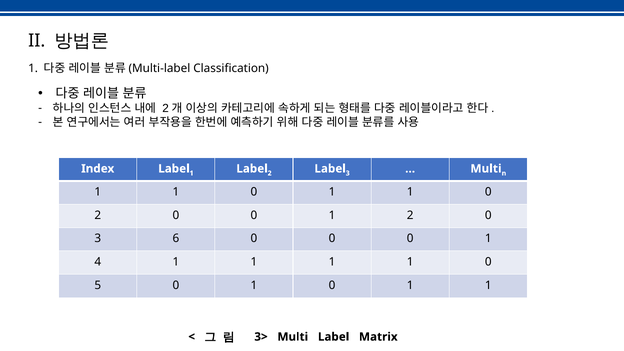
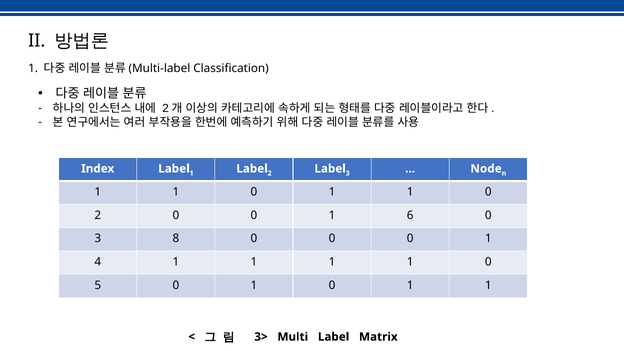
Multi at (486, 169): Multi -> Node
1 2: 2 -> 6
6: 6 -> 8
